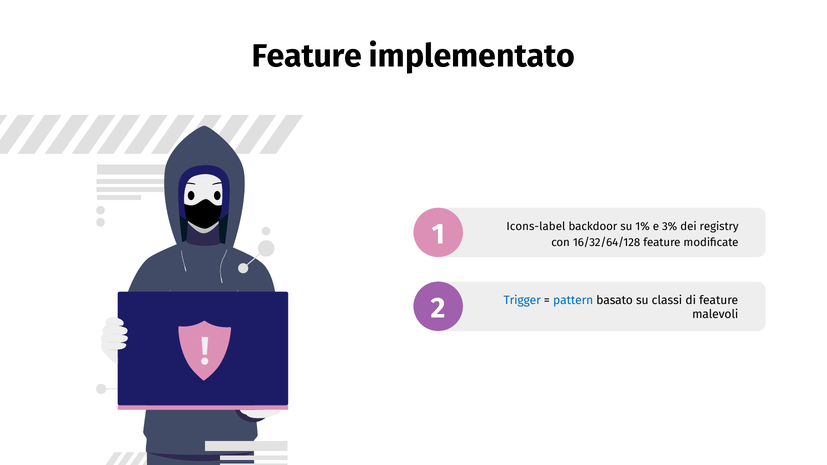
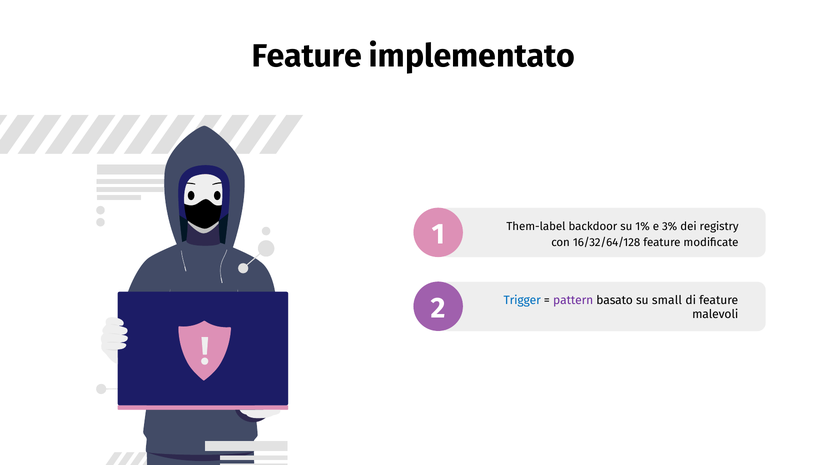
Icons-label: Icons-label -> Them-label
pattern colour: blue -> purple
classi: classi -> small
